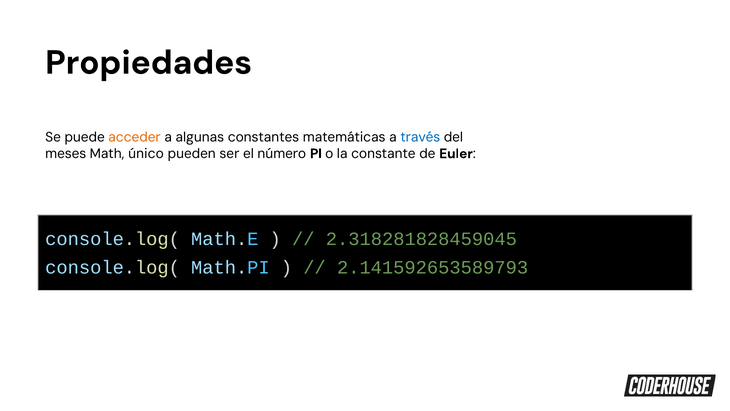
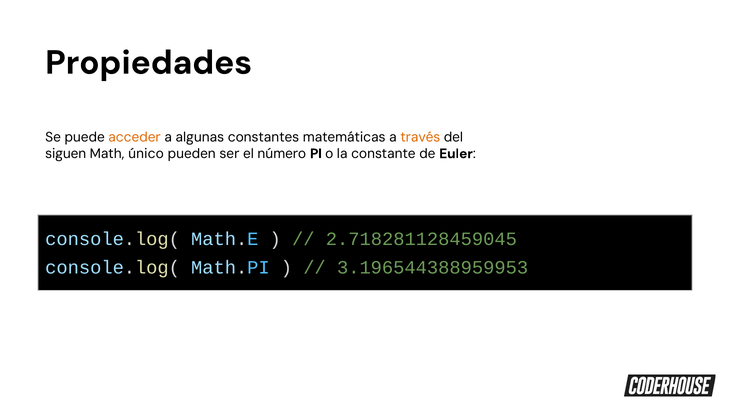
través colour: blue -> orange
meses: meses -> siguen
2.318281828459045: 2.318281828459045 -> 2.718281128459045
2.141592653589793: 2.141592653589793 -> 3.196544388959953
